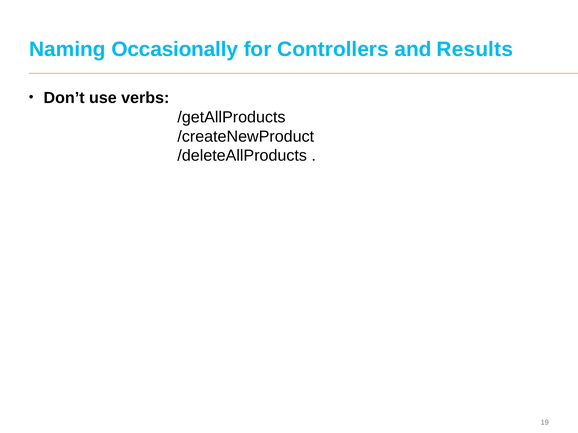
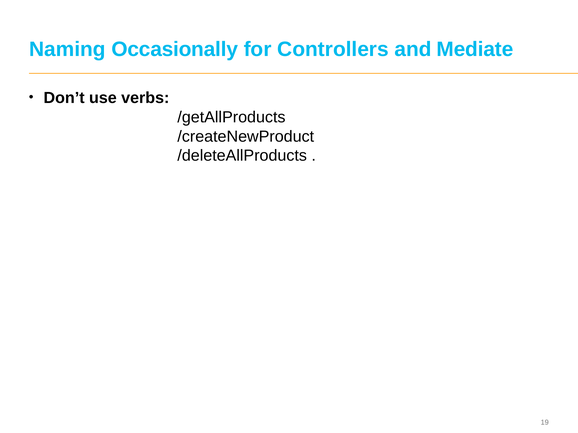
Results: Results -> Mediate
